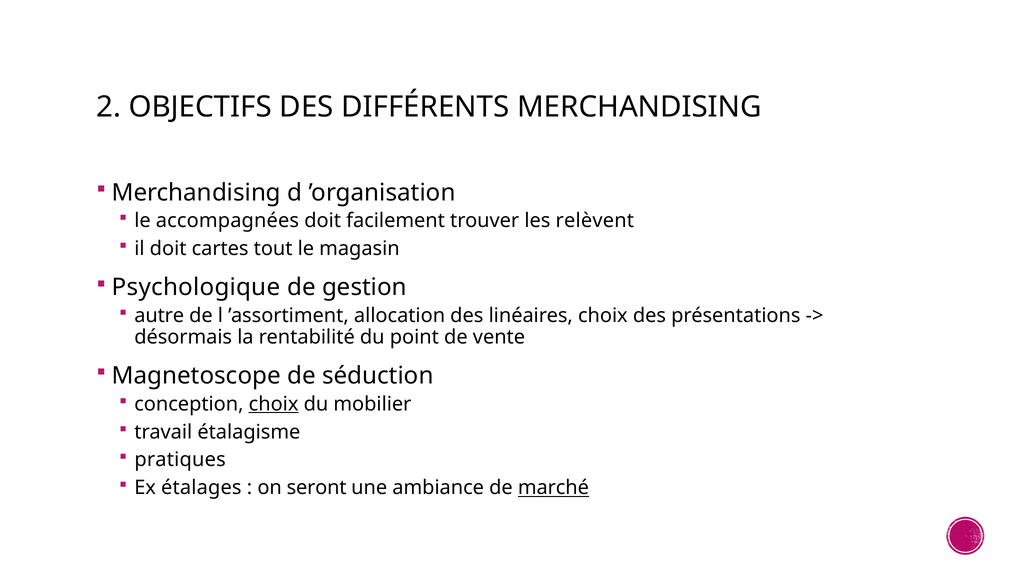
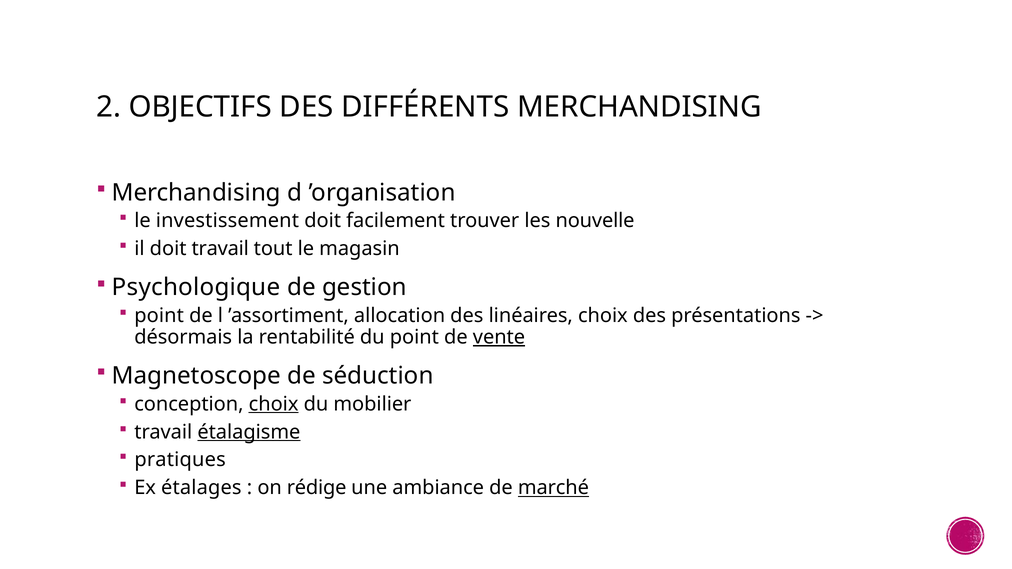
accompagnées: accompagnées -> investissement
relèvent: relèvent -> nouvelle
doit cartes: cartes -> travail
autre at (159, 316): autre -> point
vente underline: none -> present
étalagisme underline: none -> present
seront: seront -> rédige
